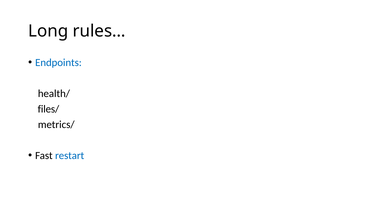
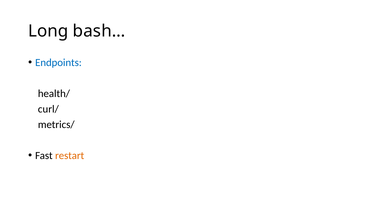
rules…: rules… -> bash…
files/: files/ -> curl/
restart colour: blue -> orange
